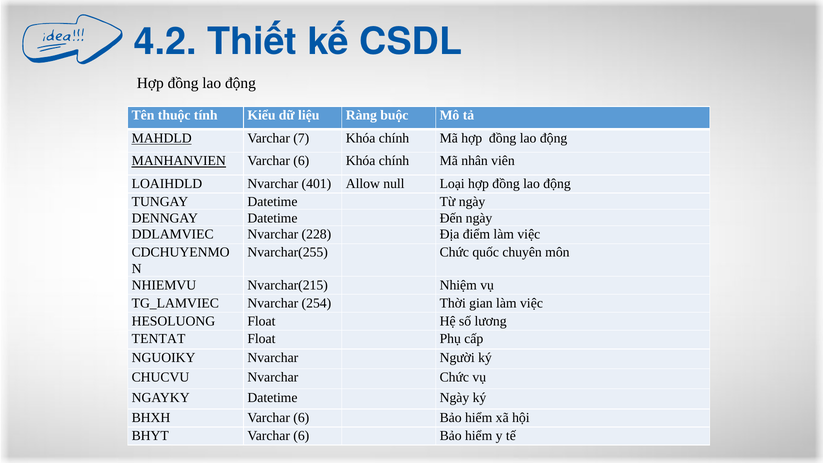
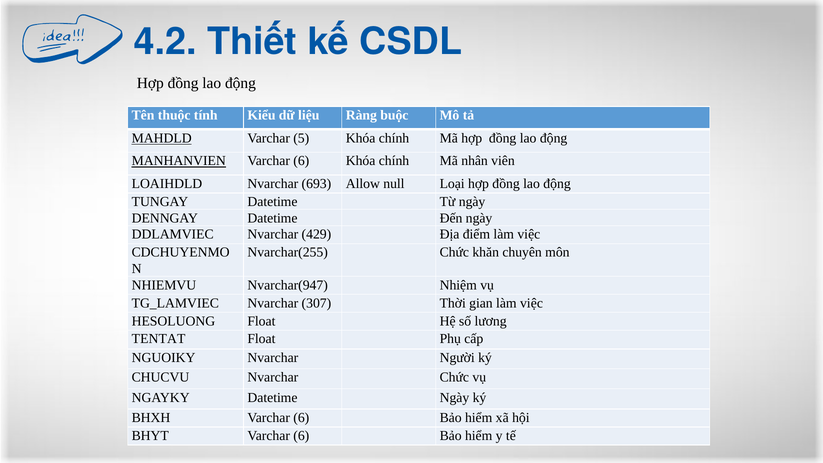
7: 7 -> 5
401: 401 -> 693
228: 228 -> 429
quốc: quốc -> khăn
Nvarchar(215: Nvarchar(215 -> Nvarchar(947
254: 254 -> 307
